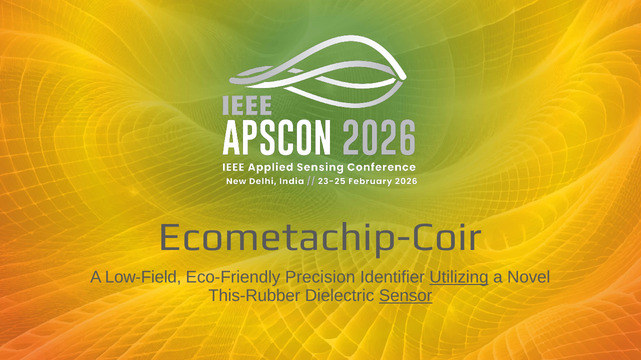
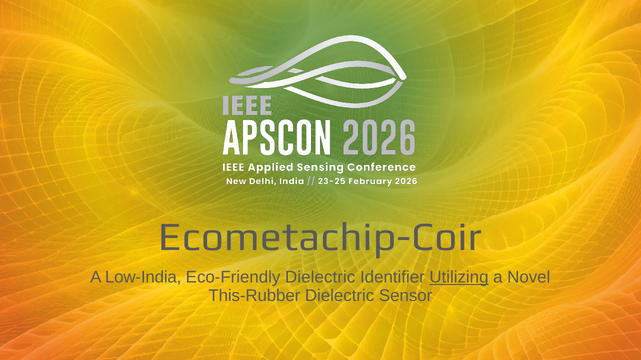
Low-Field: Low-Field -> Low-India
Eco-Friendly Precision: Precision -> Dielectric
Sensor underline: present -> none
